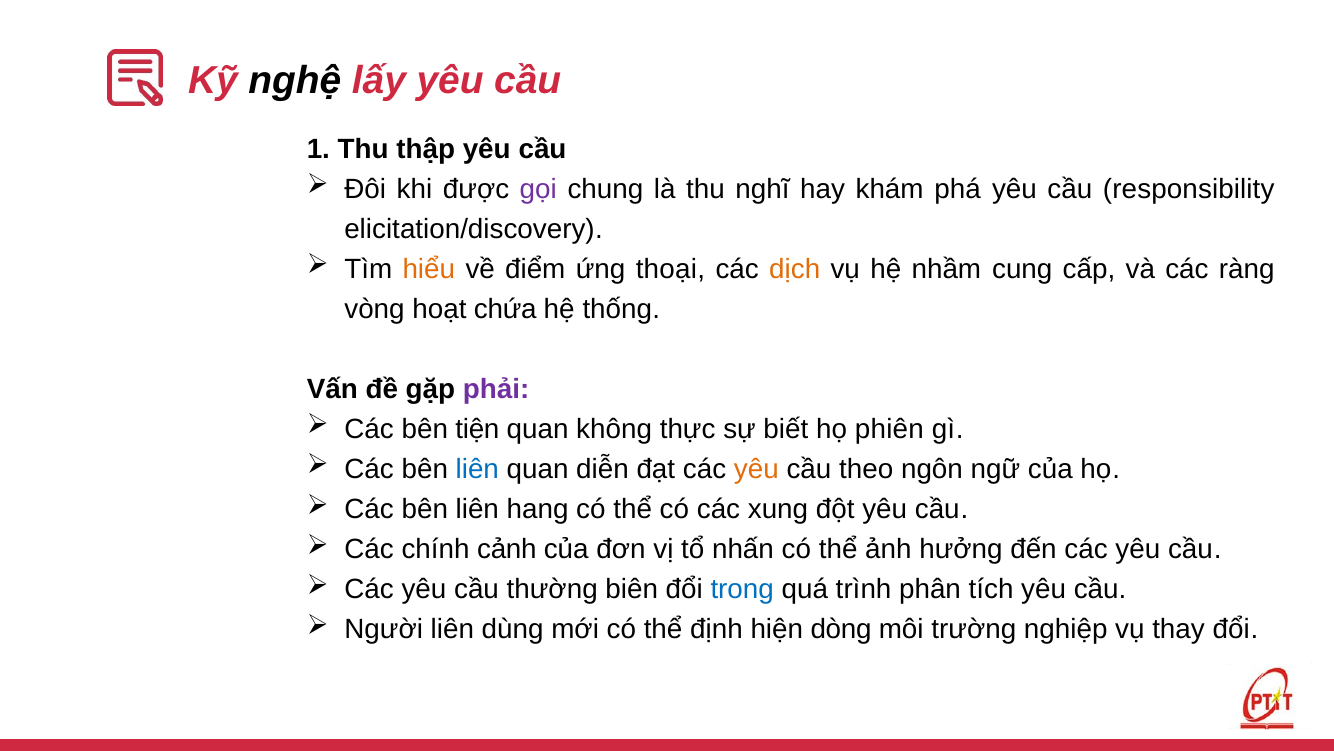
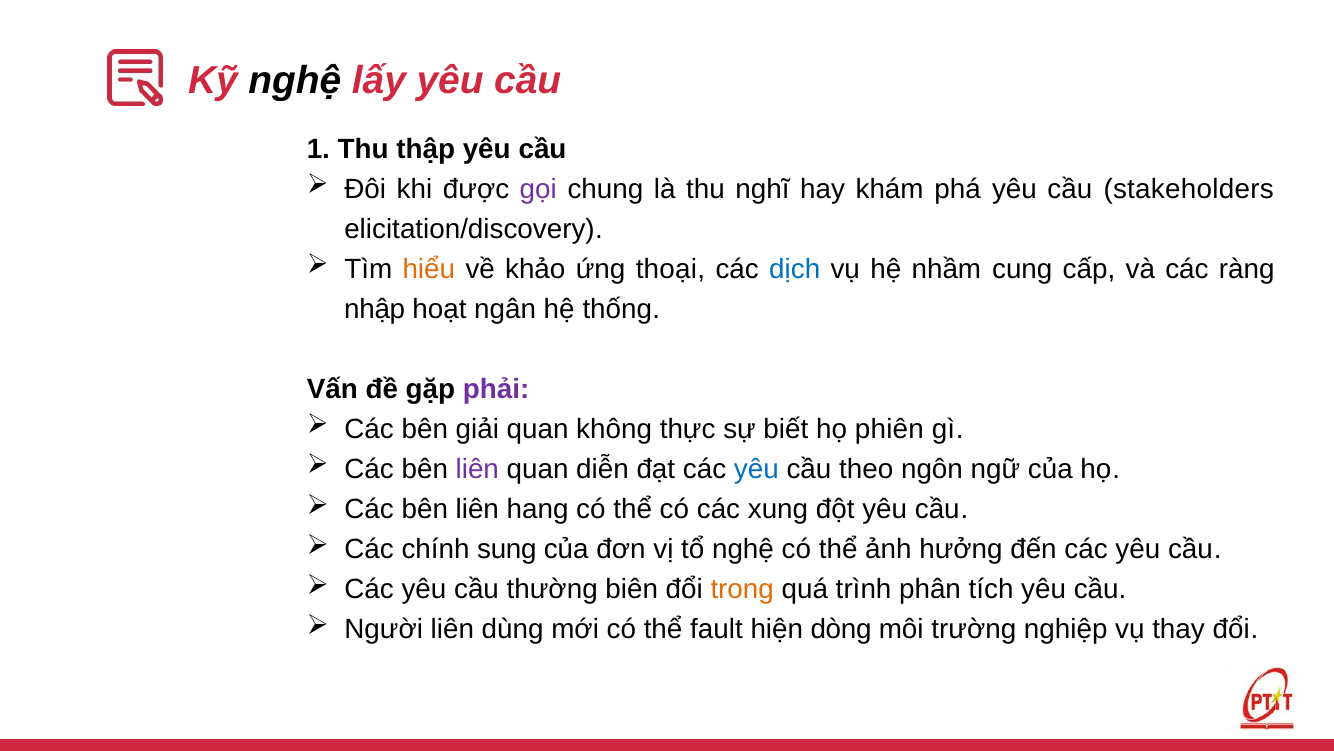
responsibility: responsibility -> stakeholders
điểm: điểm -> khảo
dịch colour: orange -> blue
vòng: vòng -> nhập
chứa: chứa -> ngân
tiện: tiện -> giải
liên at (477, 469) colour: blue -> purple
yêu at (756, 469) colour: orange -> blue
cảnh: cảnh -> sung
tổ nhấn: nhấn -> nghệ
trong colour: blue -> orange
định: định -> fault
